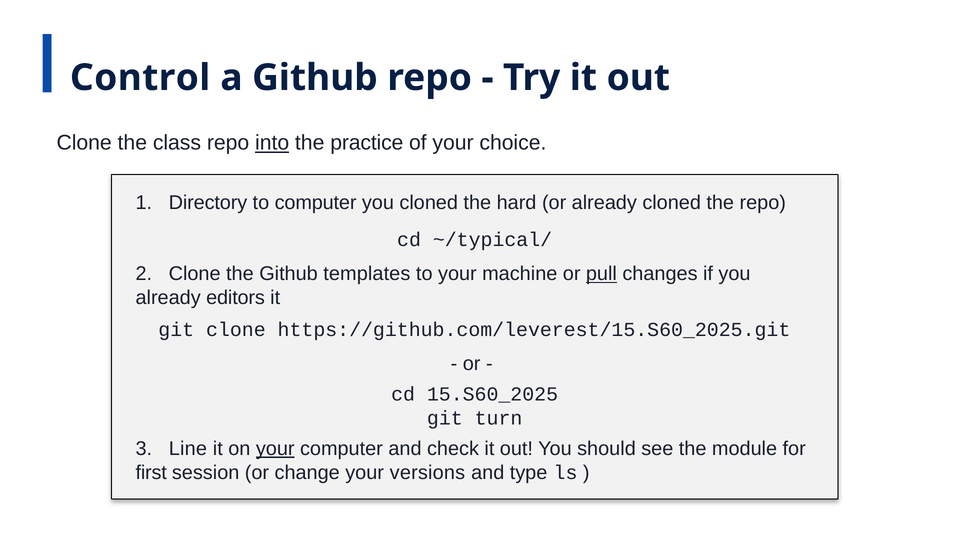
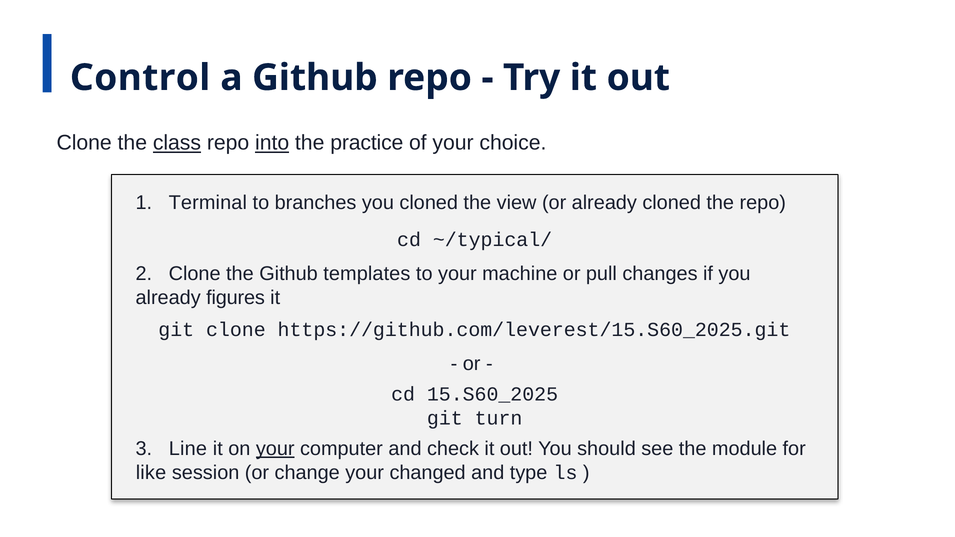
class underline: none -> present
Directory: Directory -> Terminal
to computer: computer -> branches
hard: hard -> view
pull underline: present -> none
editors: editors -> figures
first: first -> like
versions: versions -> changed
